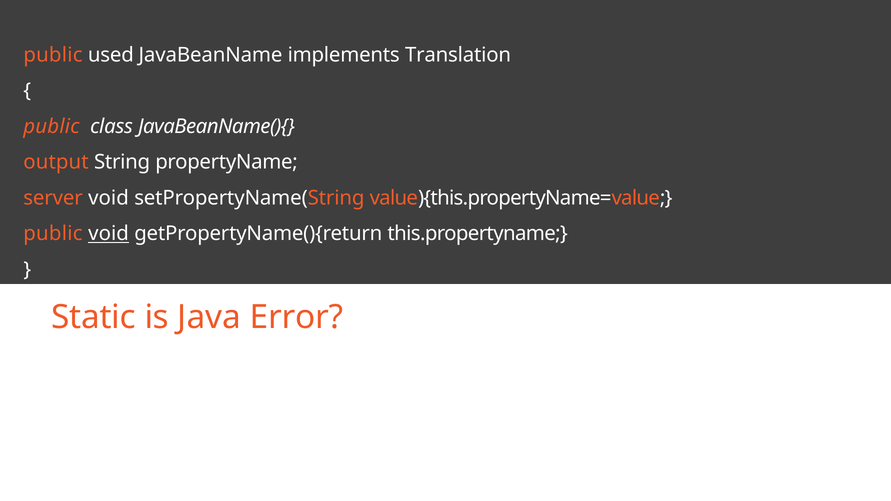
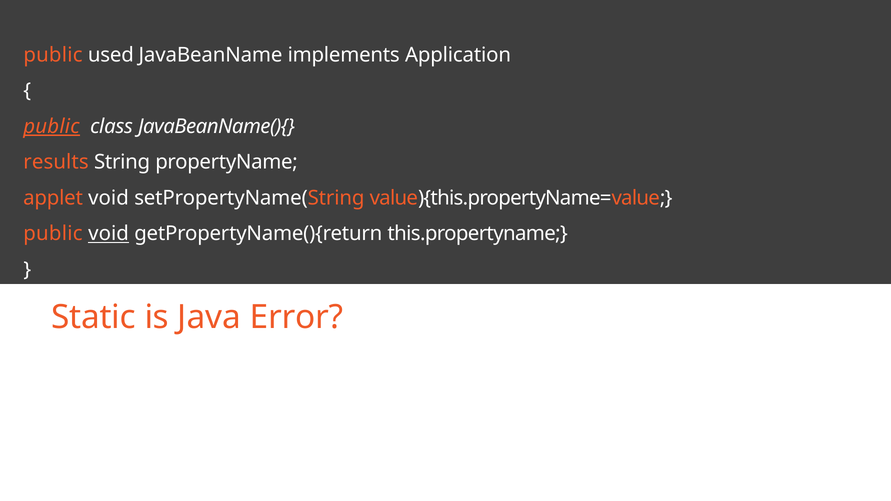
Translation: Translation -> Application
public at (51, 127) underline: none -> present
output: output -> results
server: server -> applet
